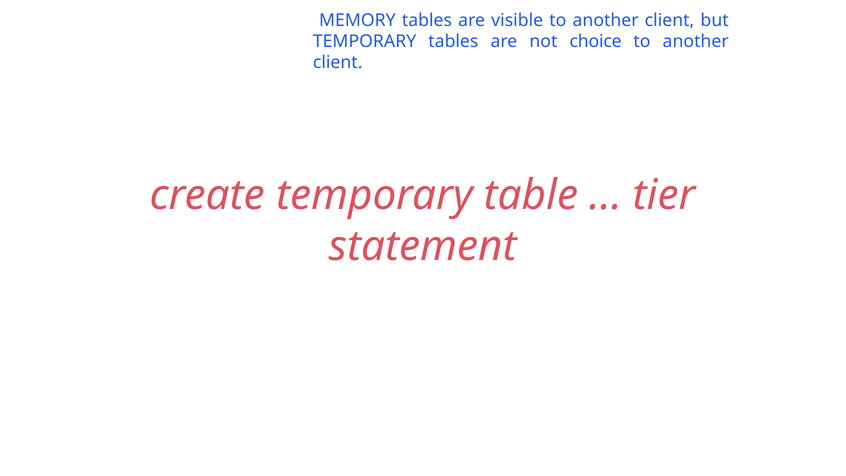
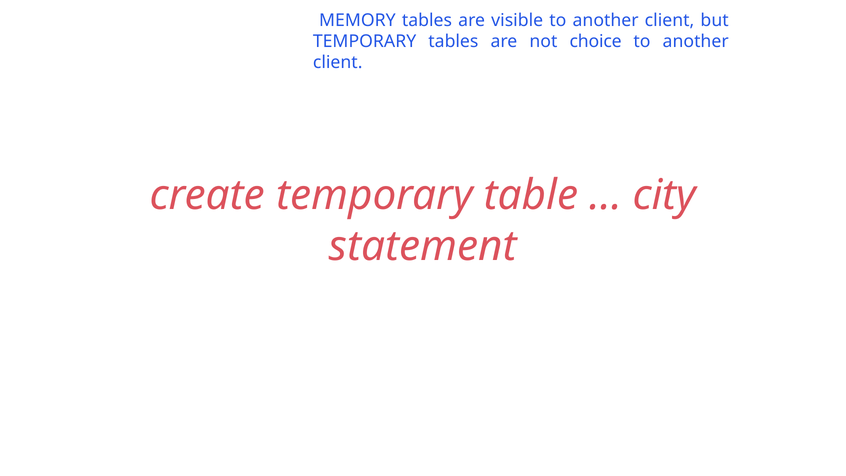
tier: tier -> city
